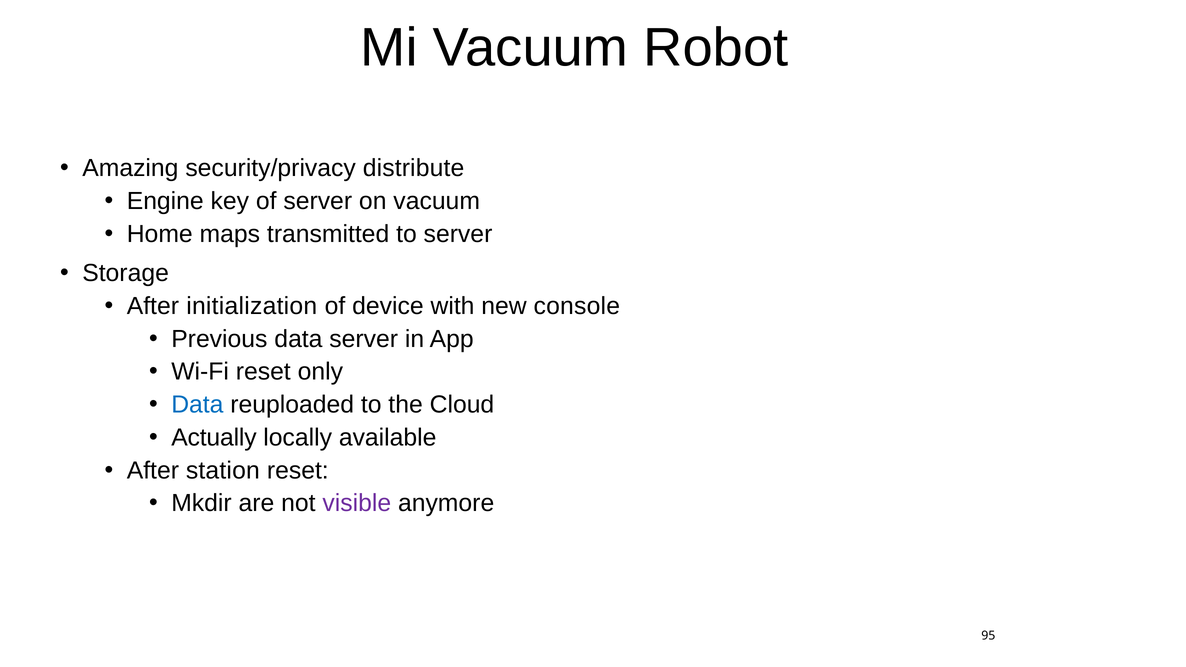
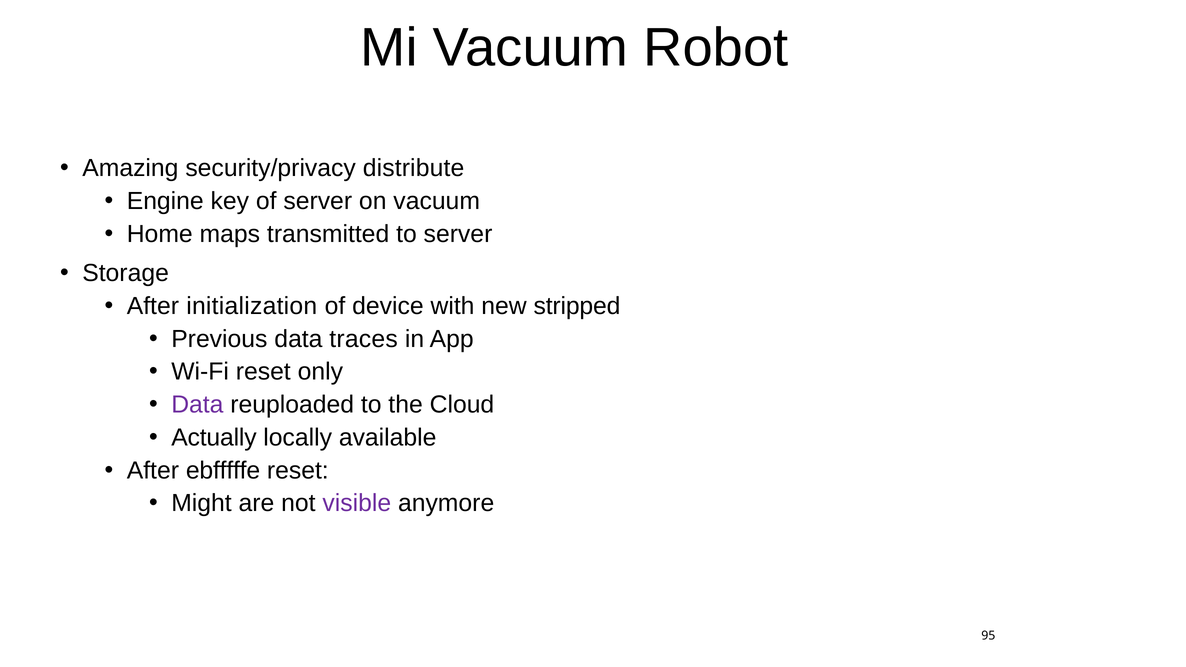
console: console -> stripped
data server: server -> traces
Data at (197, 405) colour: blue -> purple
station: station -> ebfffffe
Mkdir: Mkdir -> Might
